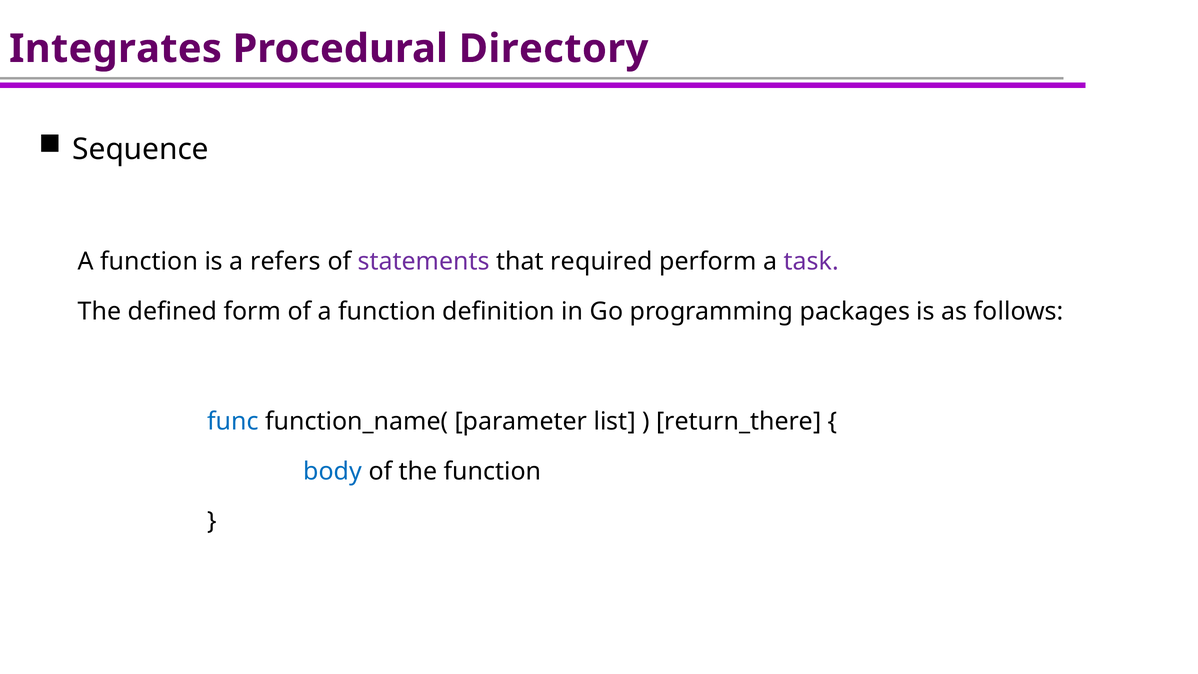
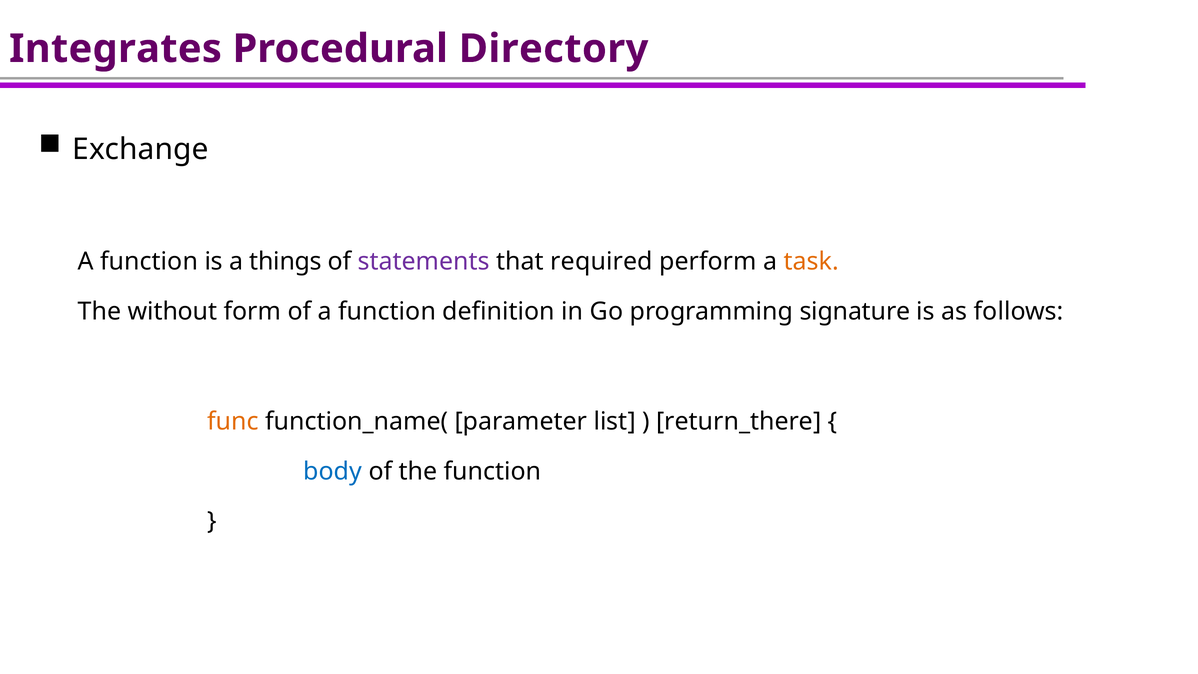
Sequence: Sequence -> Exchange
refers: refers -> things
task colour: purple -> orange
defined: defined -> without
packages: packages -> signature
func colour: blue -> orange
